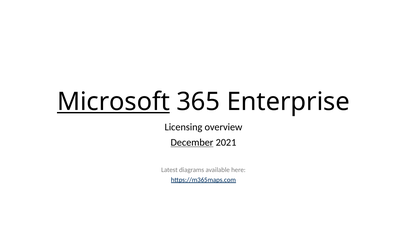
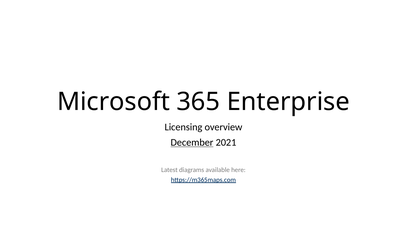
Microsoft underline: present -> none
